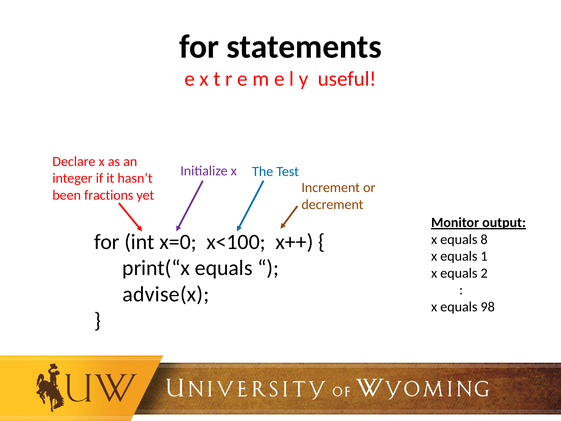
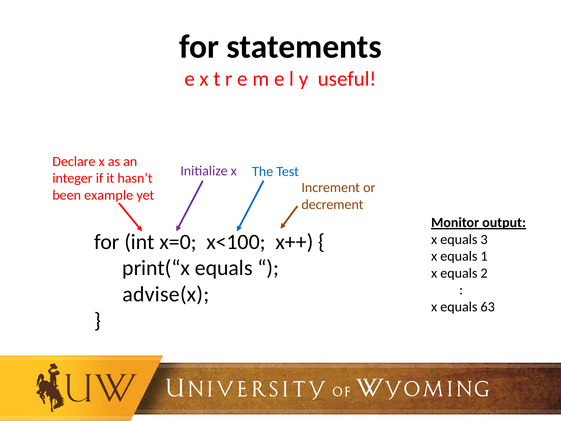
fractions: fractions -> example
8: 8 -> 3
98: 98 -> 63
